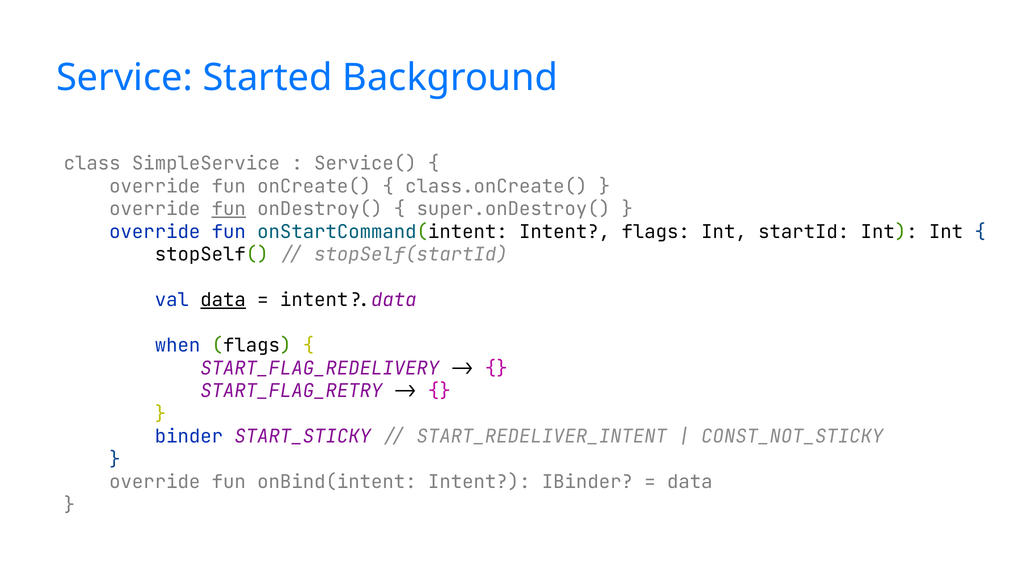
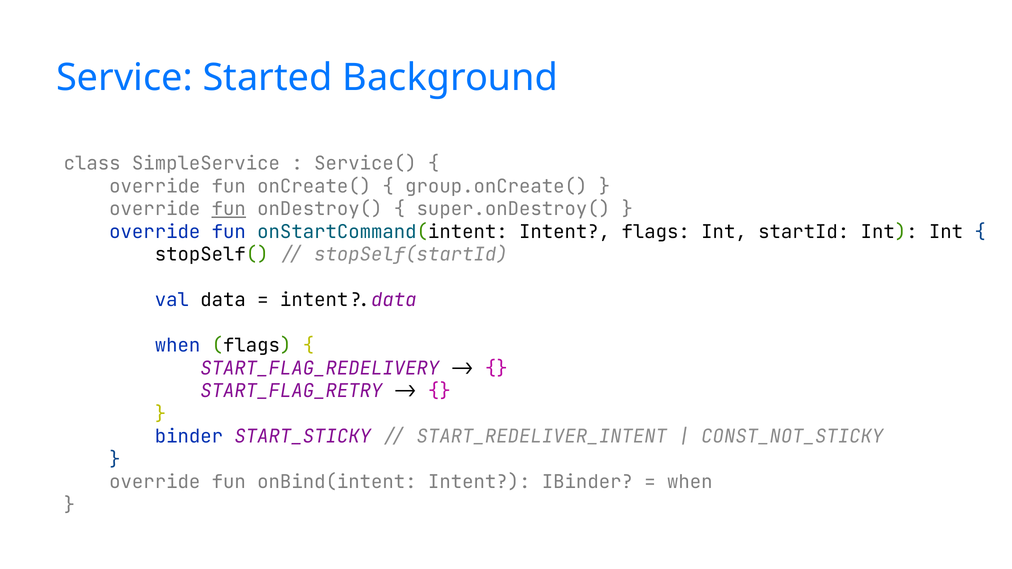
class.onCreate(: class.onCreate( -> group.onCreate(
data at (223, 300) underline: present -> none
data at (690, 482): data -> when
